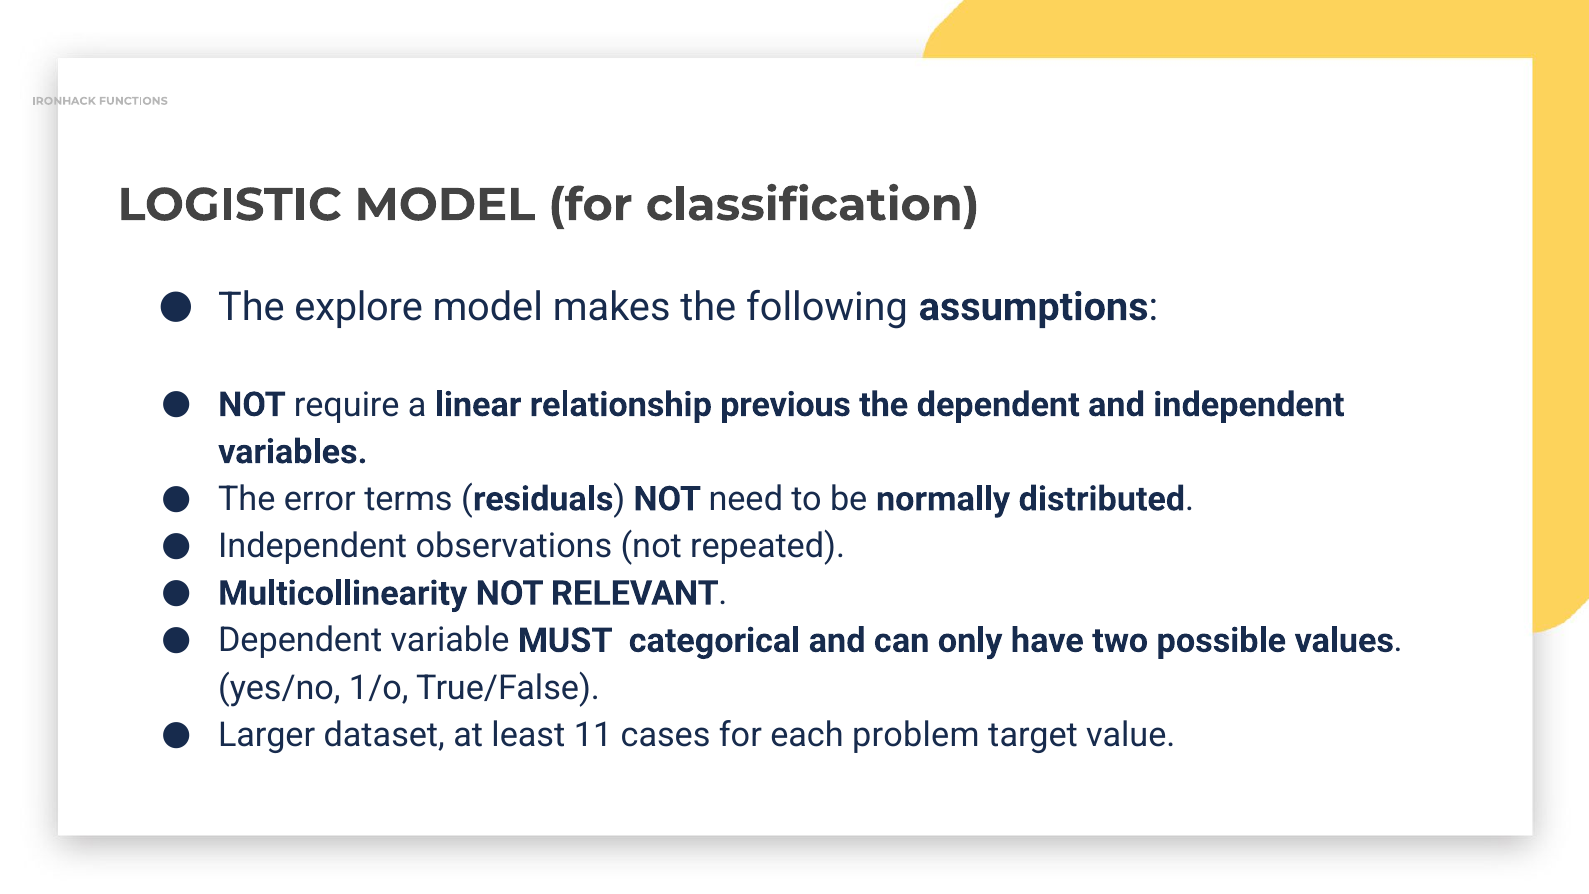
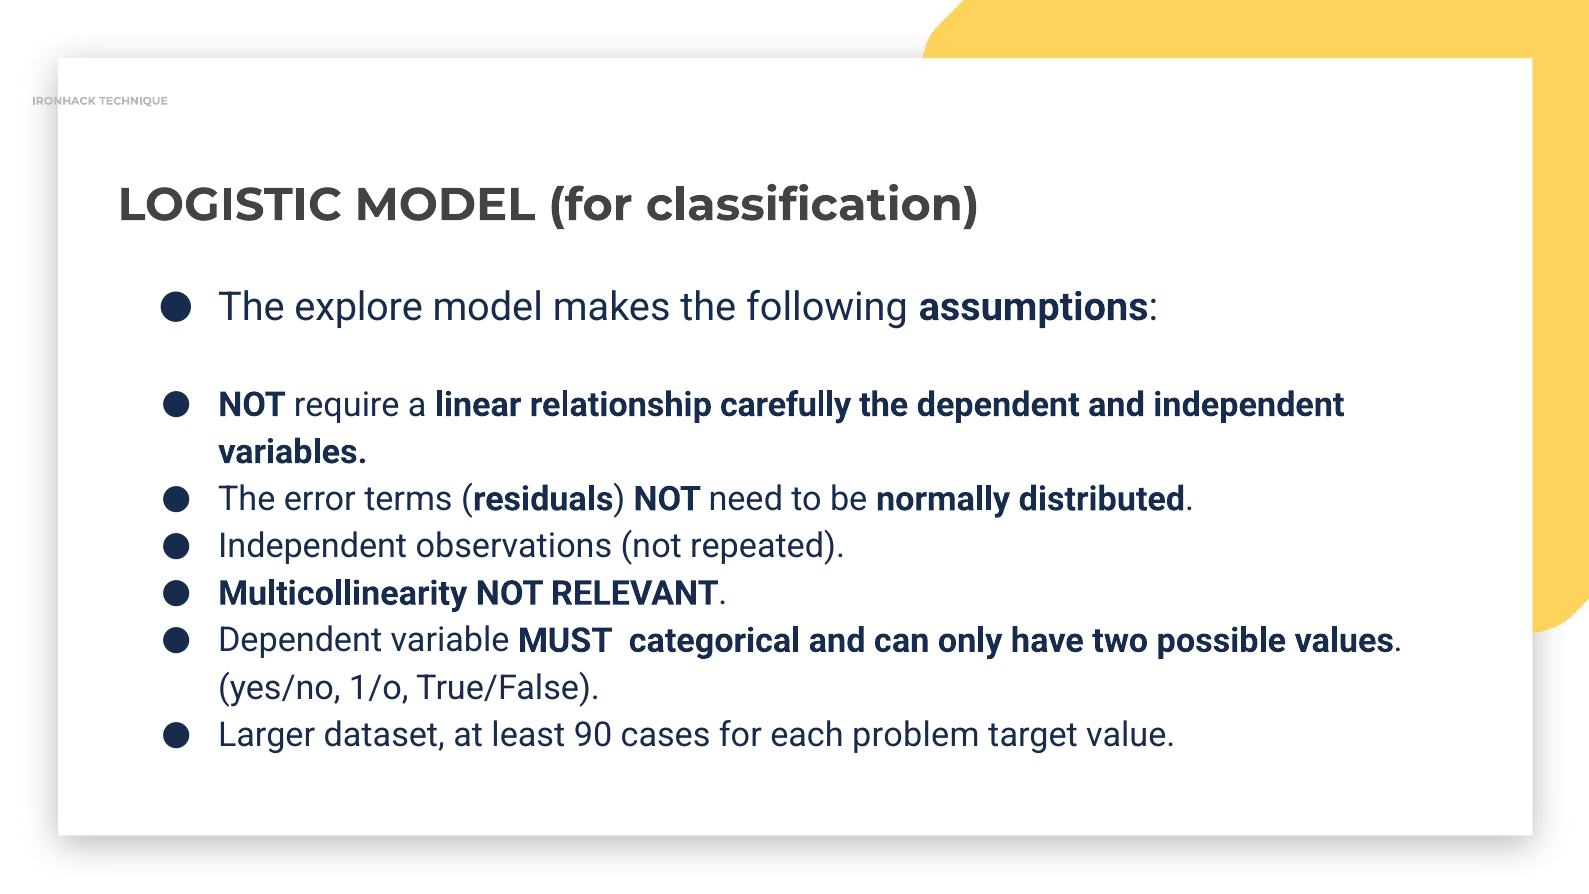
FUNCTIONS: FUNCTIONS -> TECHNIQUE
previous: previous -> carefully
11: 11 -> 90
